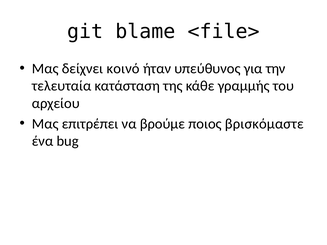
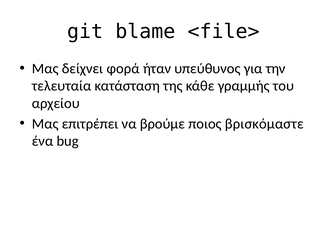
κοινό: κοινό -> φορά
